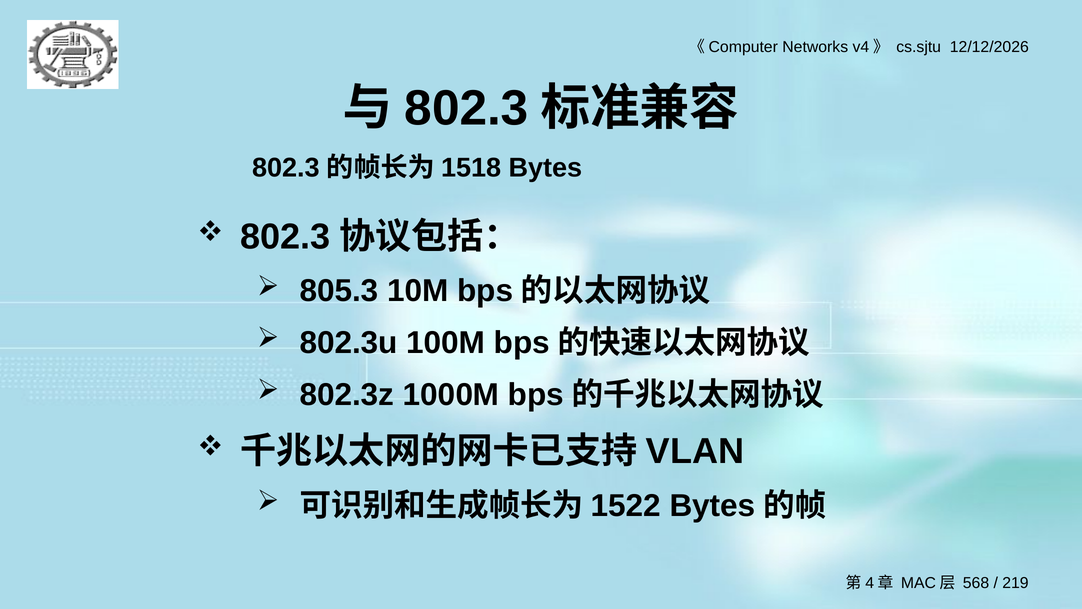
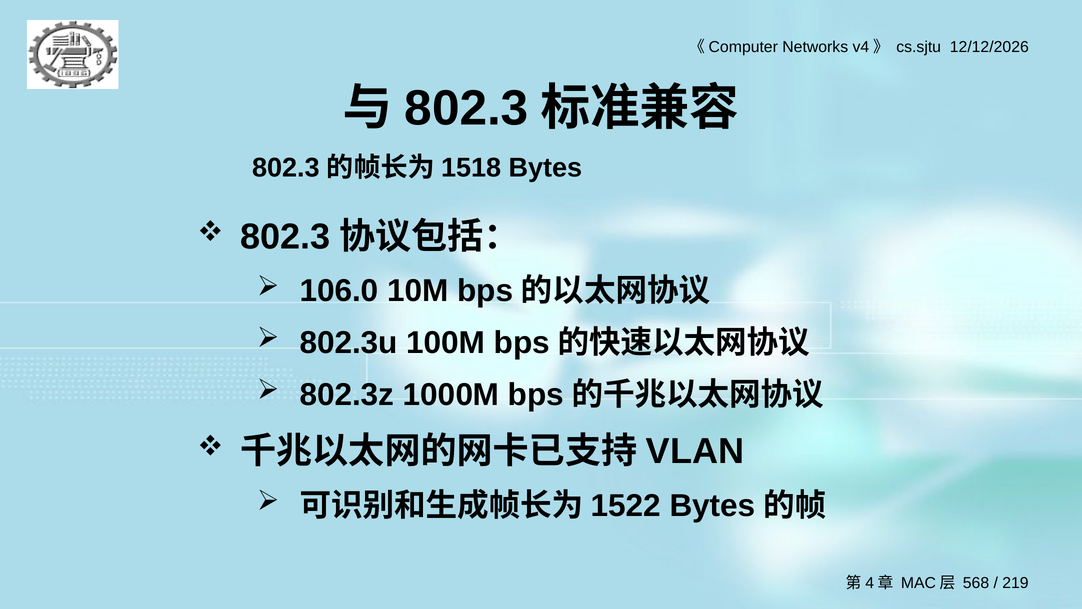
805.3: 805.3 -> 106.0
